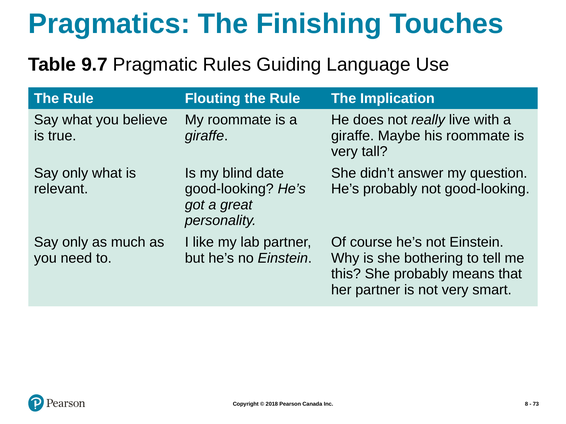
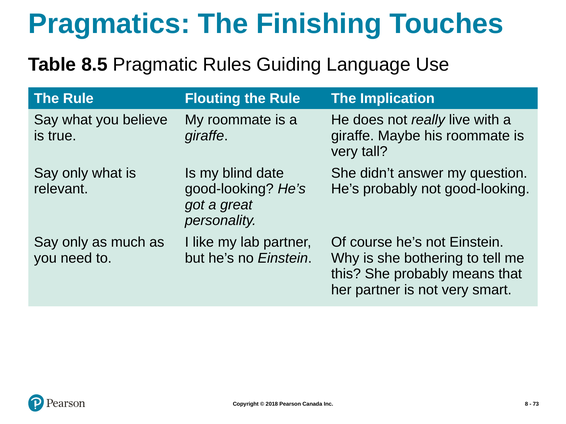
9.7: 9.7 -> 8.5
